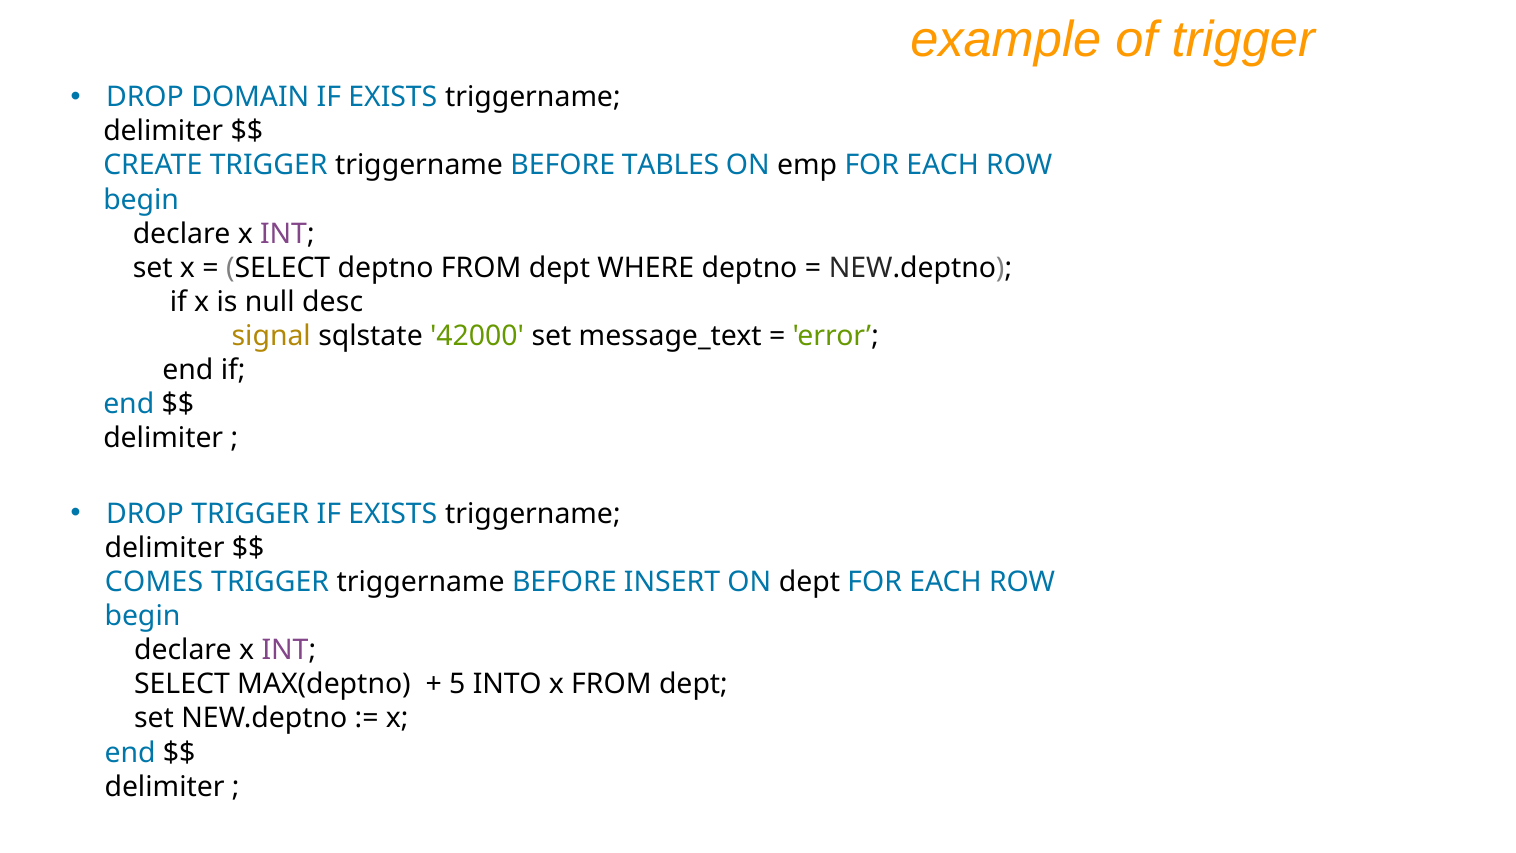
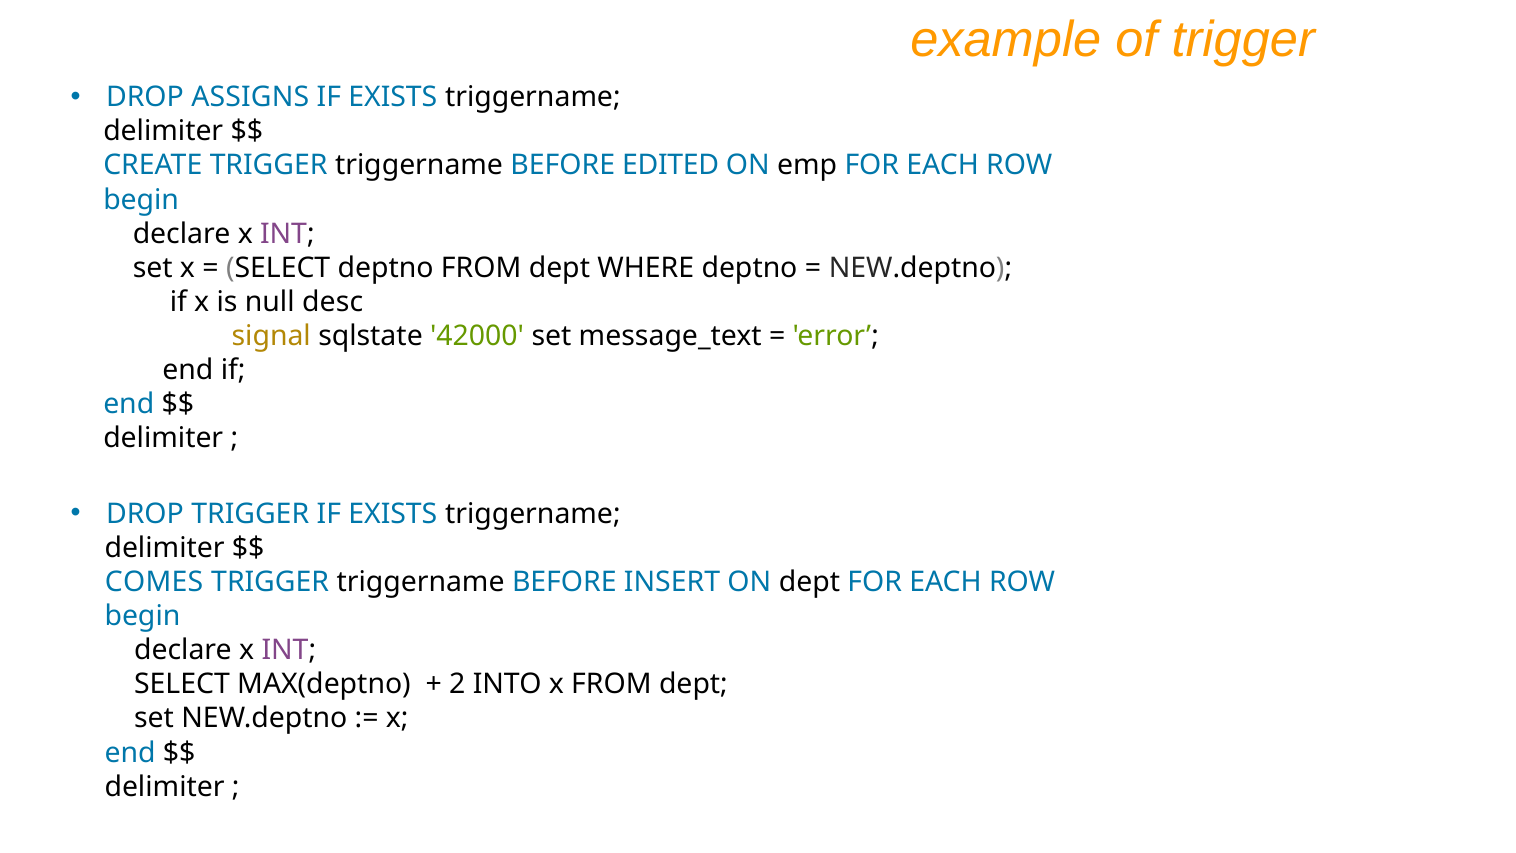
DOMAIN: DOMAIN -> ASSIGNS
TABLES: TABLES -> EDITED
5: 5 -> 2
